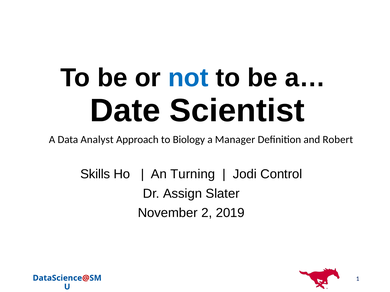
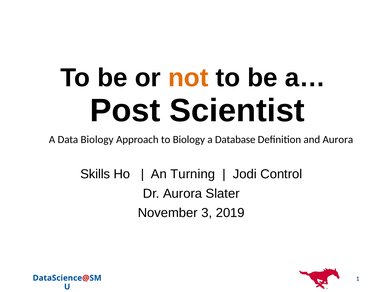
not colour: blue -> orange
Date: Date -> Post
Data Analyst: Analyst -> Biology
Manager: Manager -> Database
and Robert: Robert -> Aurora
Dr Assign: Assign -> Aurora
2: 2 -> 3
